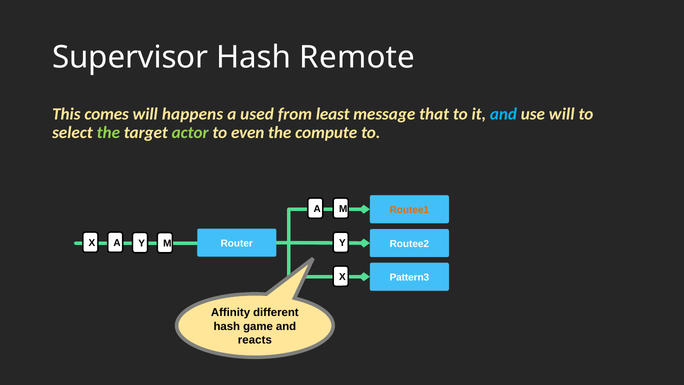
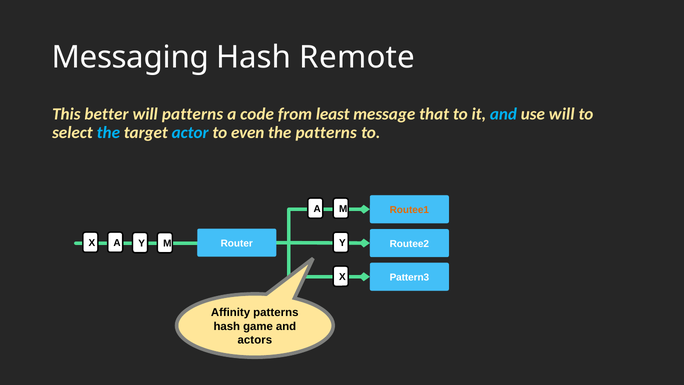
Supervisor: Supervisor -> Messaging
comes: comes -> better
will happens: happens -> patterns
used: used -> code
the at (108, 133) colour: light green -> light blue
actor colour: light green -> light blue
the compute: compute -> patterns
Affinity different: different -> patterns
reacts: reacts -> actors
